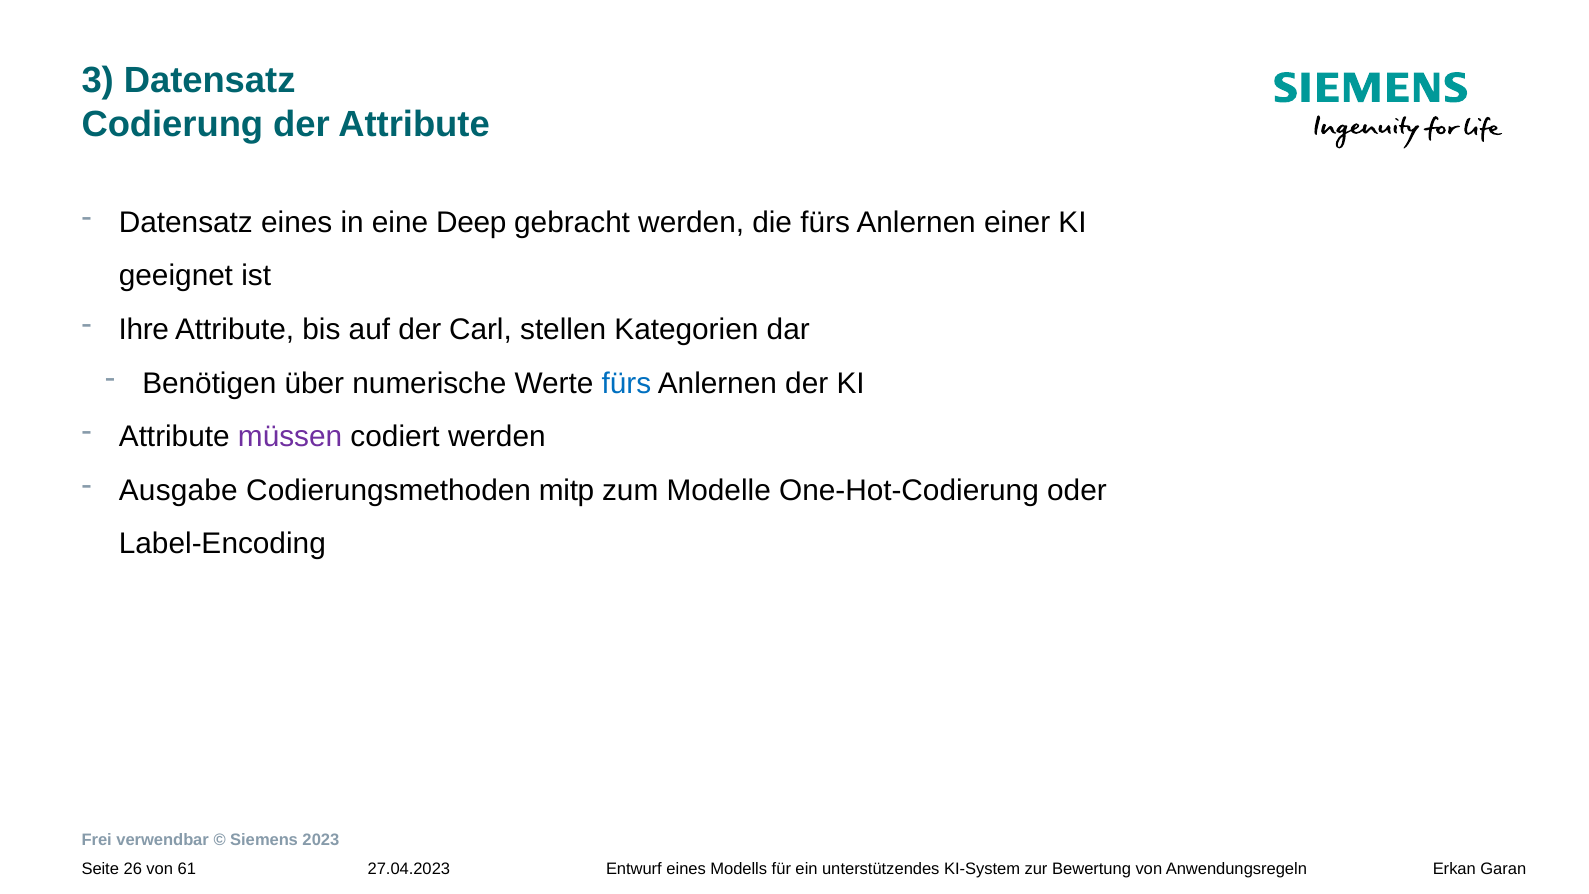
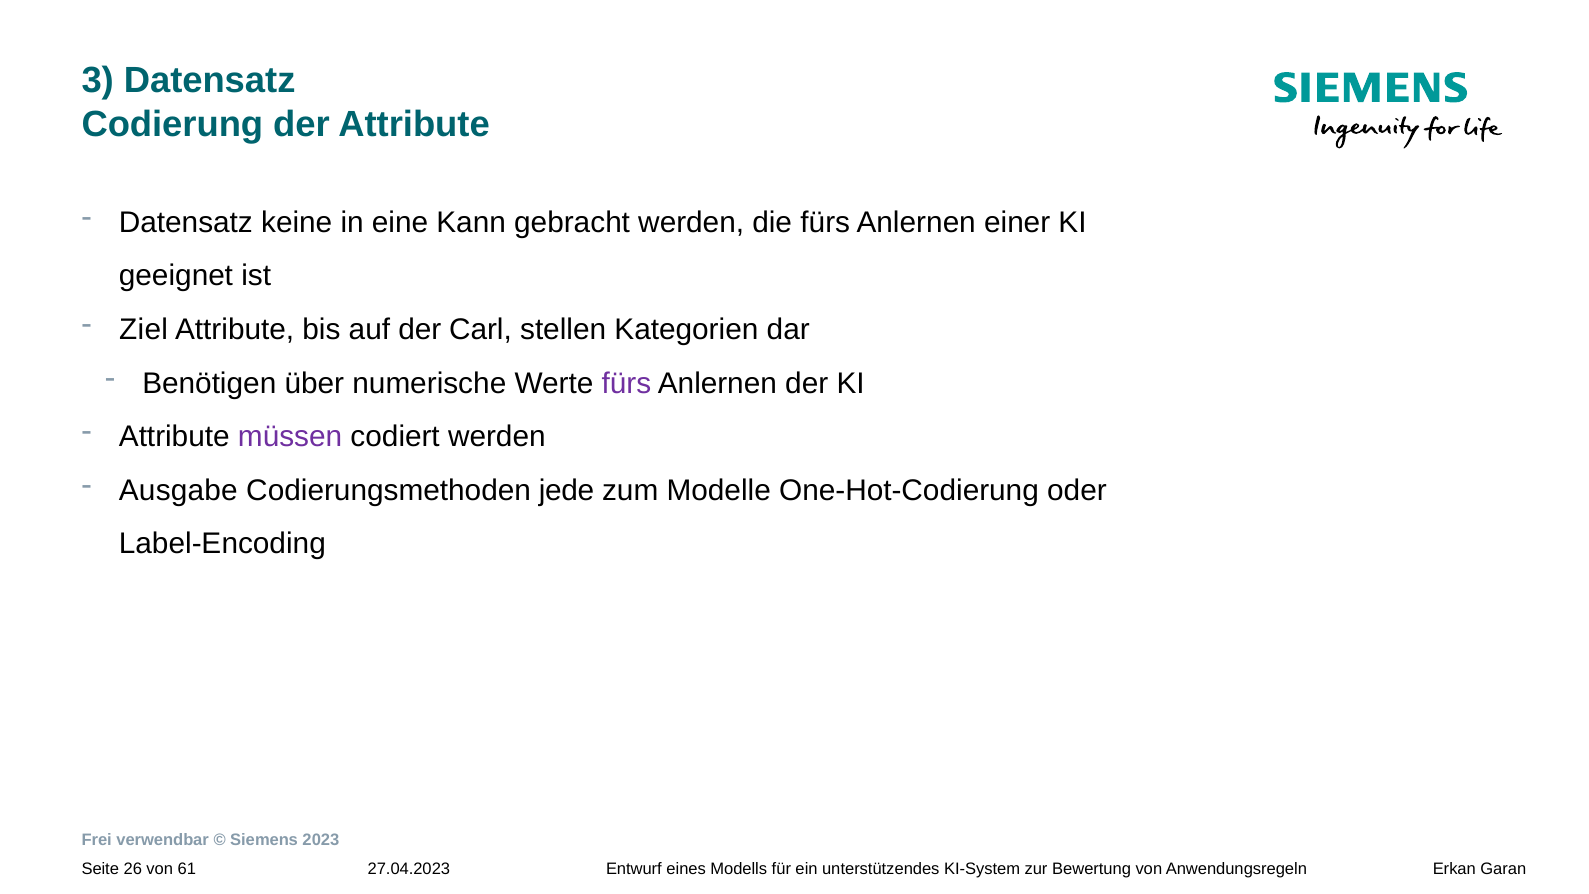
Datensatz eines: eines -> keine
Deep: Deep -> Kann
Ihre: Ihre -> Ziel
fürs at (626, 383) colour: blue -> purple
mitp: mitp -> jede
